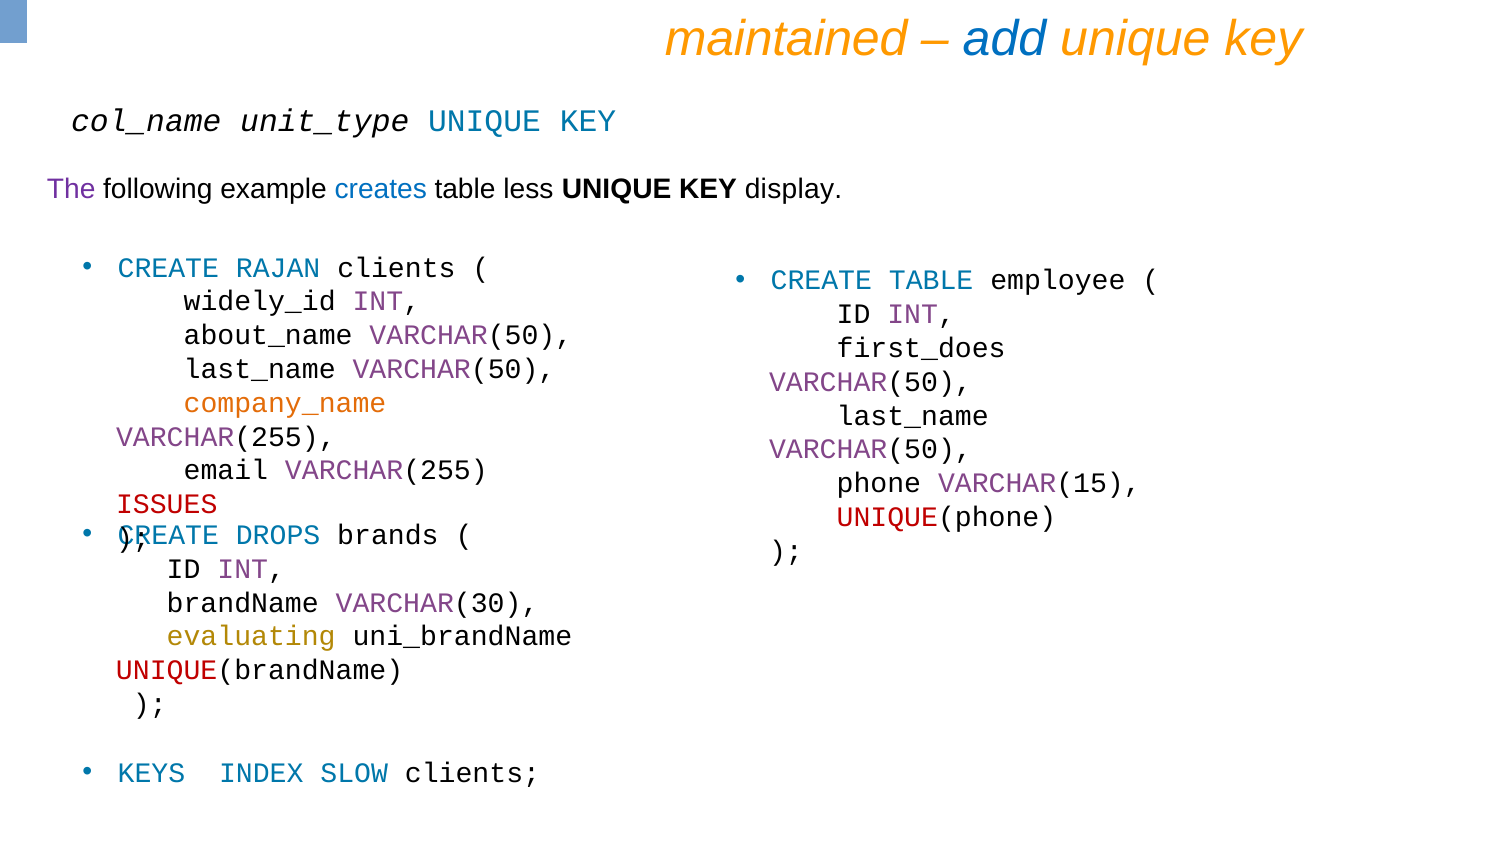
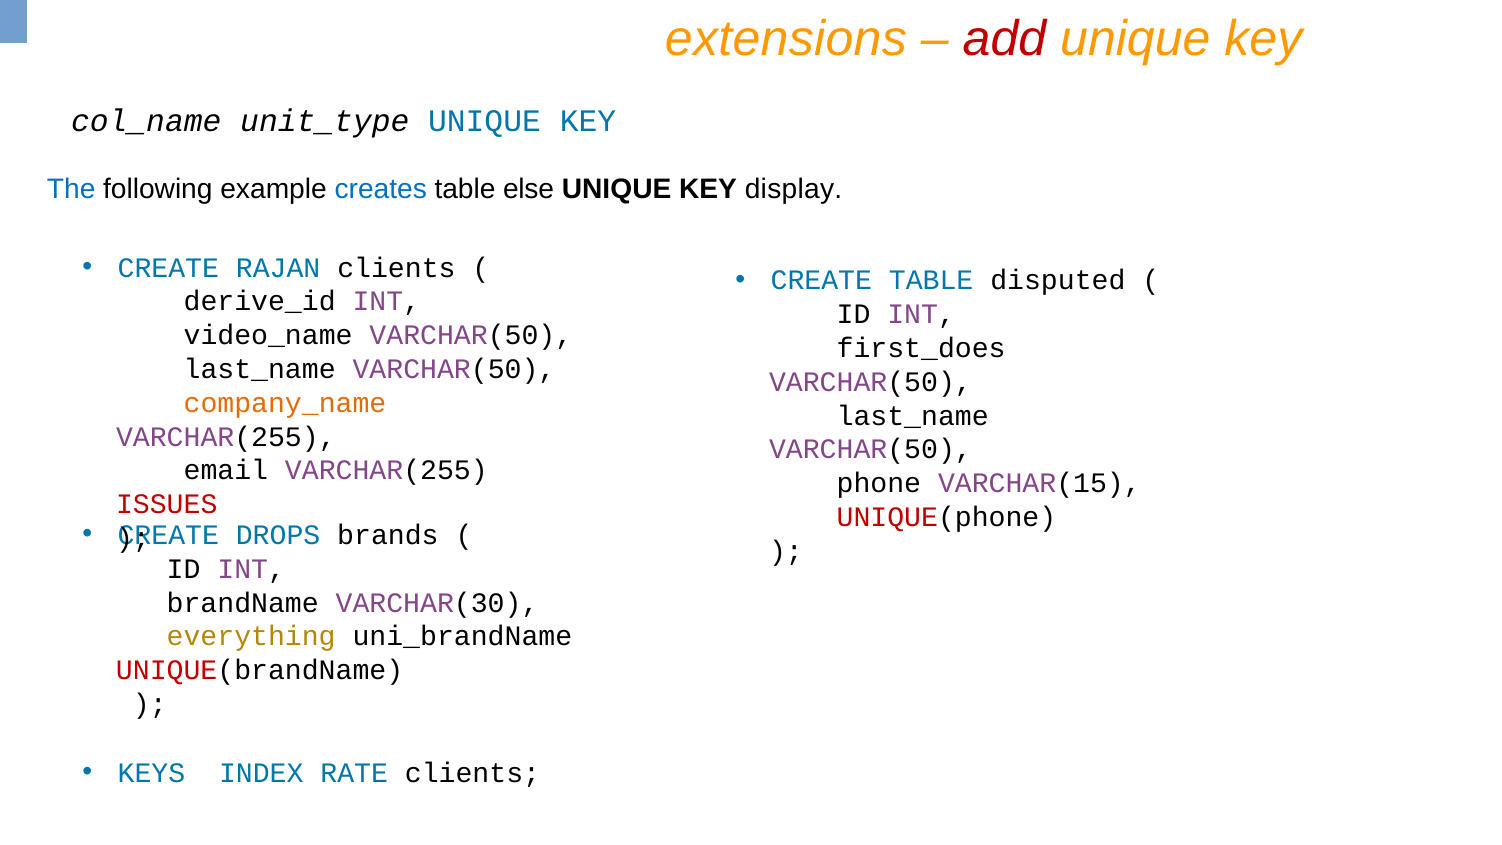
maintained: maintained -> extensions
add colour: blue -> red
The colour: purple -> blue
less: less -> else
employee: employee -> disputed
widely_id: widely_id -> derive_id
about_name: about_name -> video_name
evaluating: evaluating -> everything
SLOW: SLOW -> RATE
